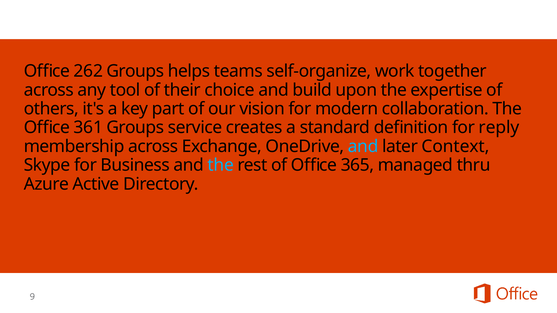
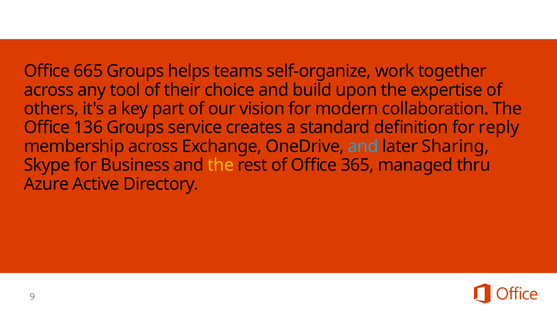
262: 262 -> 665
361: 361 -> 136
Context: Context -> Sharing
the at (221, 165) colour: light blue -> yellow
